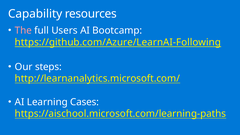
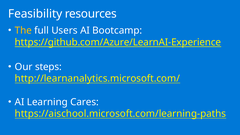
Capability: Capability -> Feasibility
The colour: pink -> yellow
https://github.com/Azure/LearnAI-Following: https://github.com/Azure/LearnAI-Following -> https://github.com/Azure/LearnAI-Experience
Cases: Cases -> Cares
